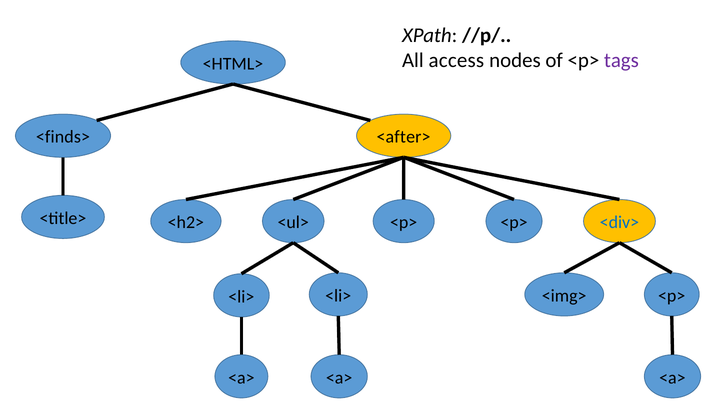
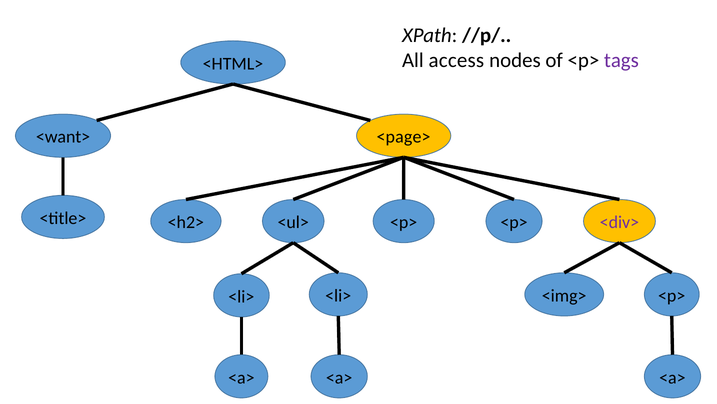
<finds>: <finds> -> <want>
<after>: <after> -> <page>
<div> colour: blue -> purple
